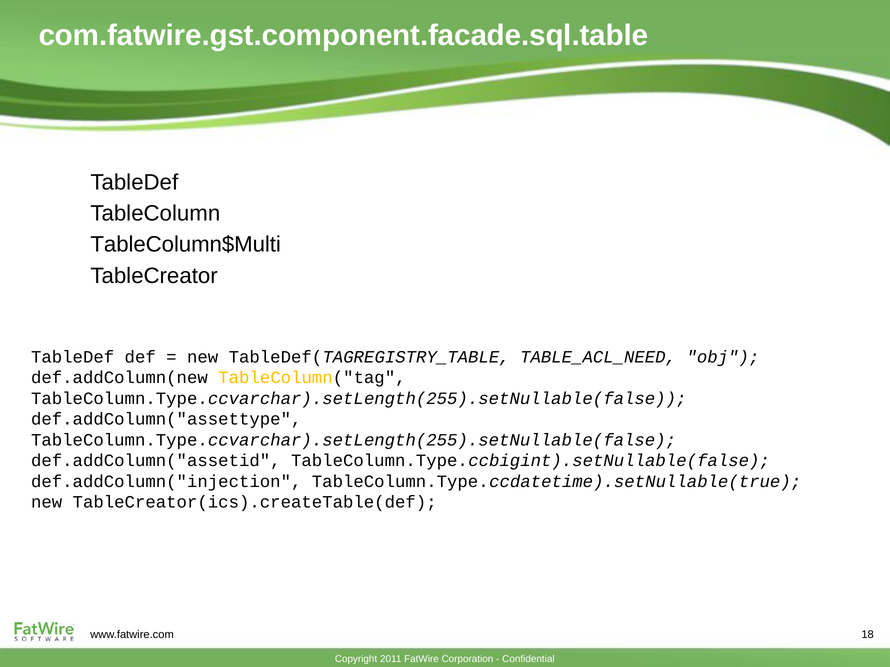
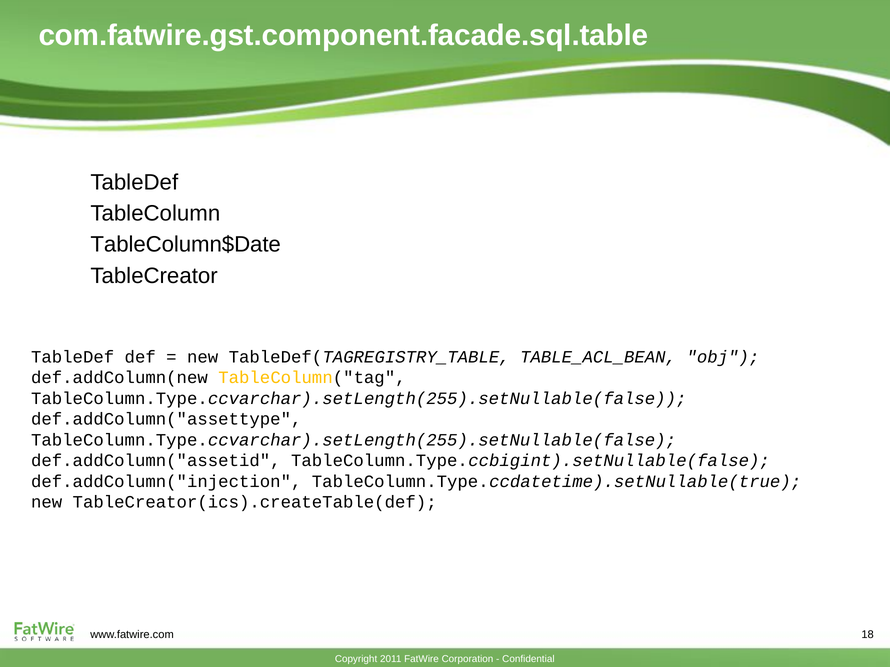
TableColumn$Multi: TableColumn$Multi -> TableColumn$Date
TABLE_ACL_NEED: TABLE_ACL_NEED -> TABLE_ACL_BEAN
